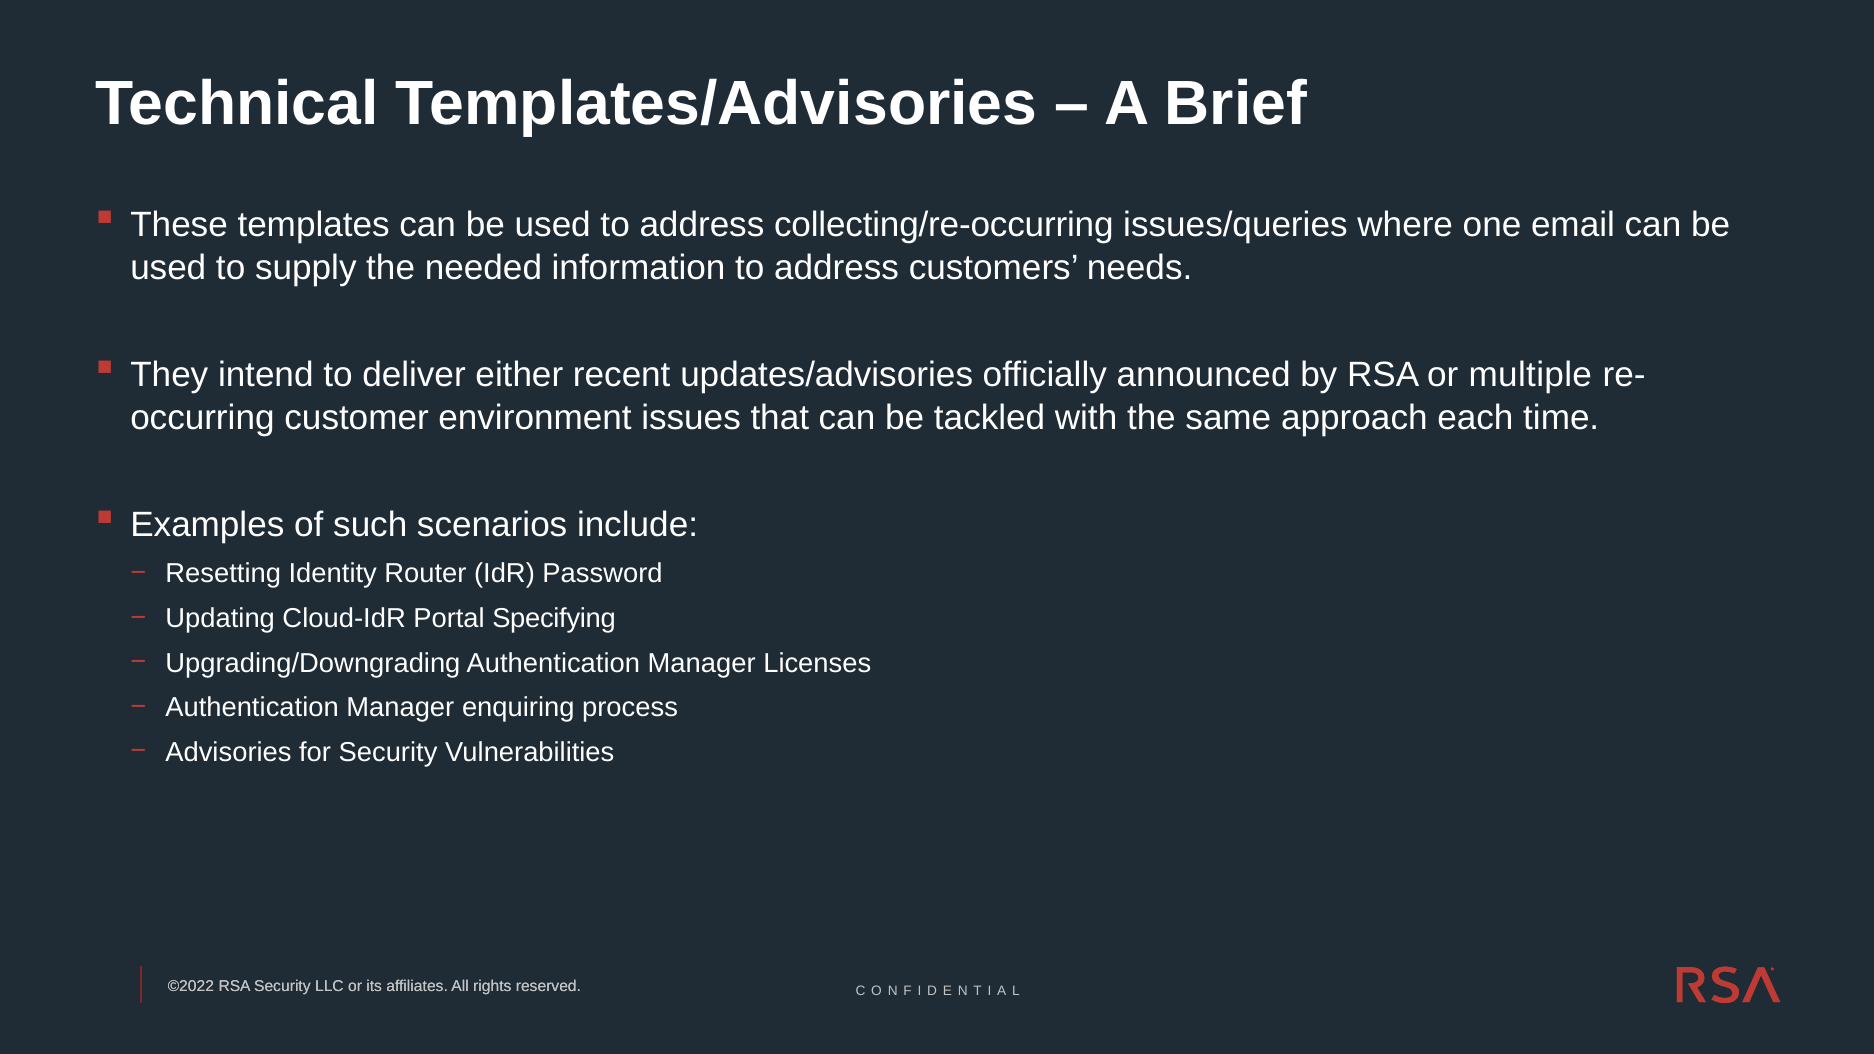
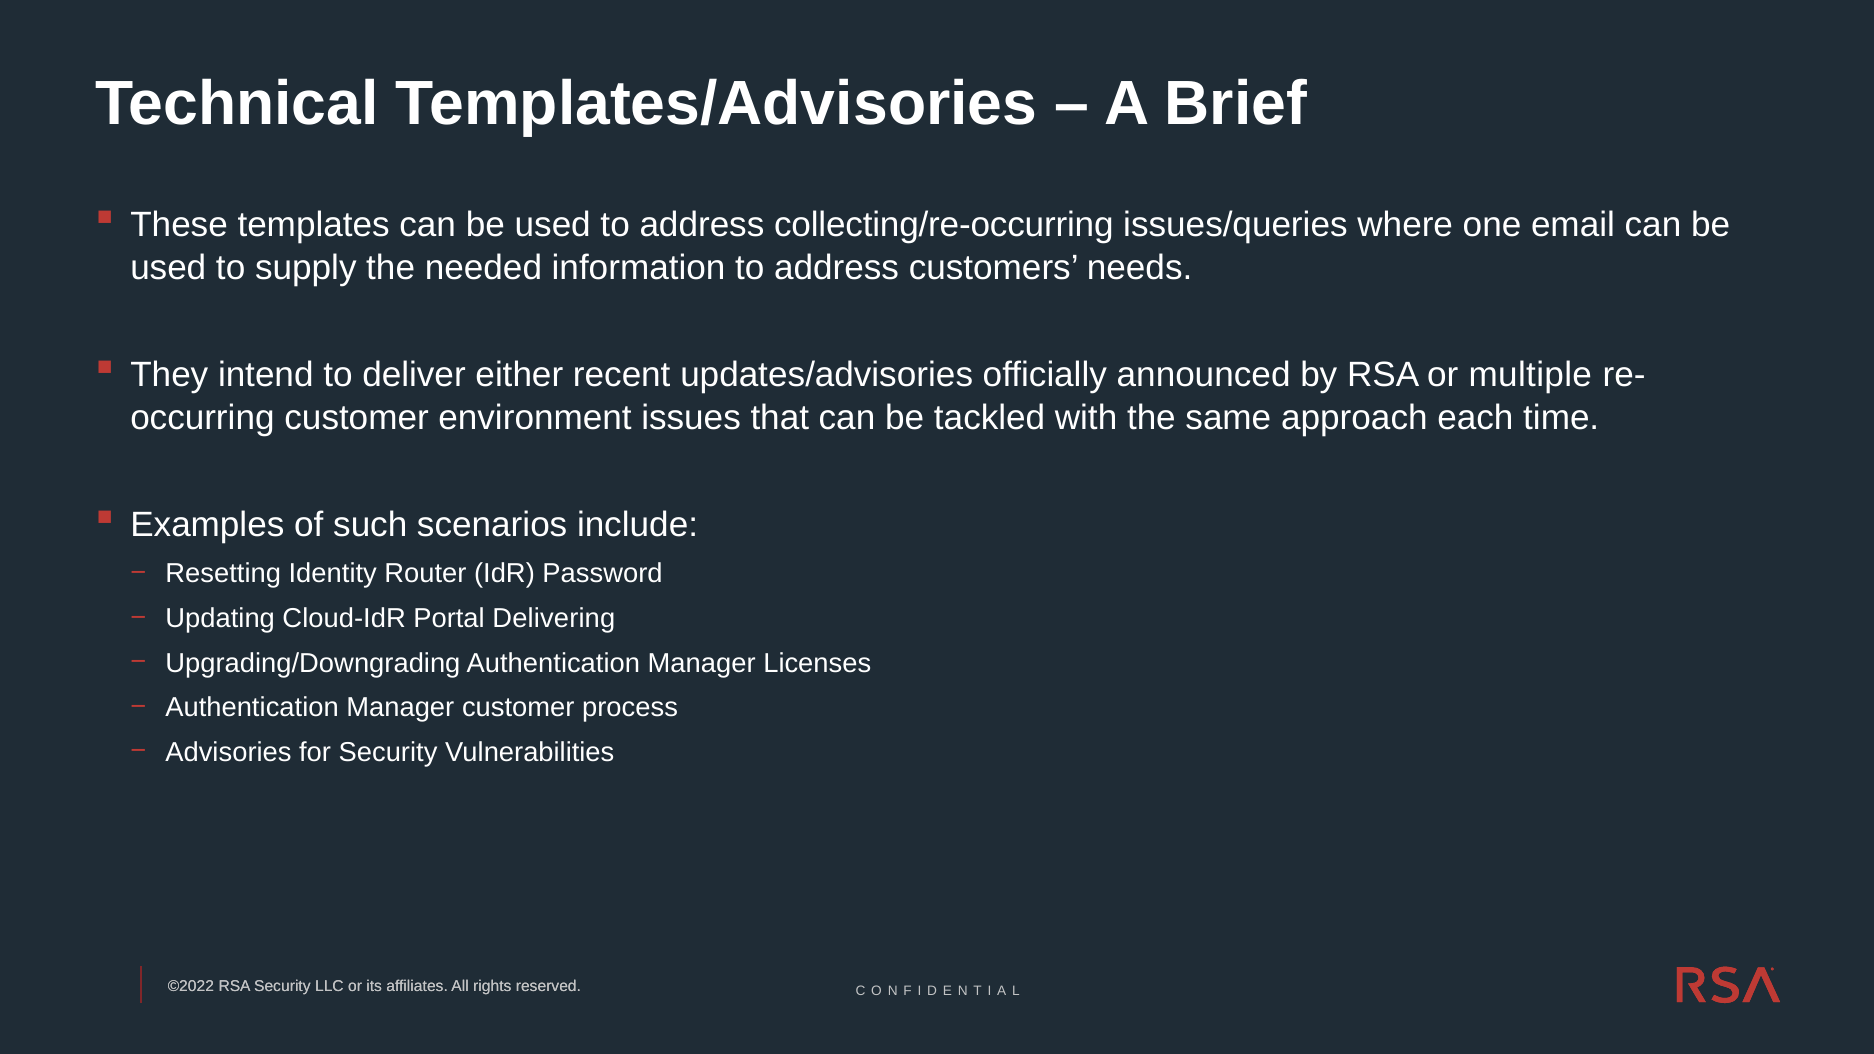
Specifying: Specifying -> Delivering
Manager enquiring: enquiring -> customer
